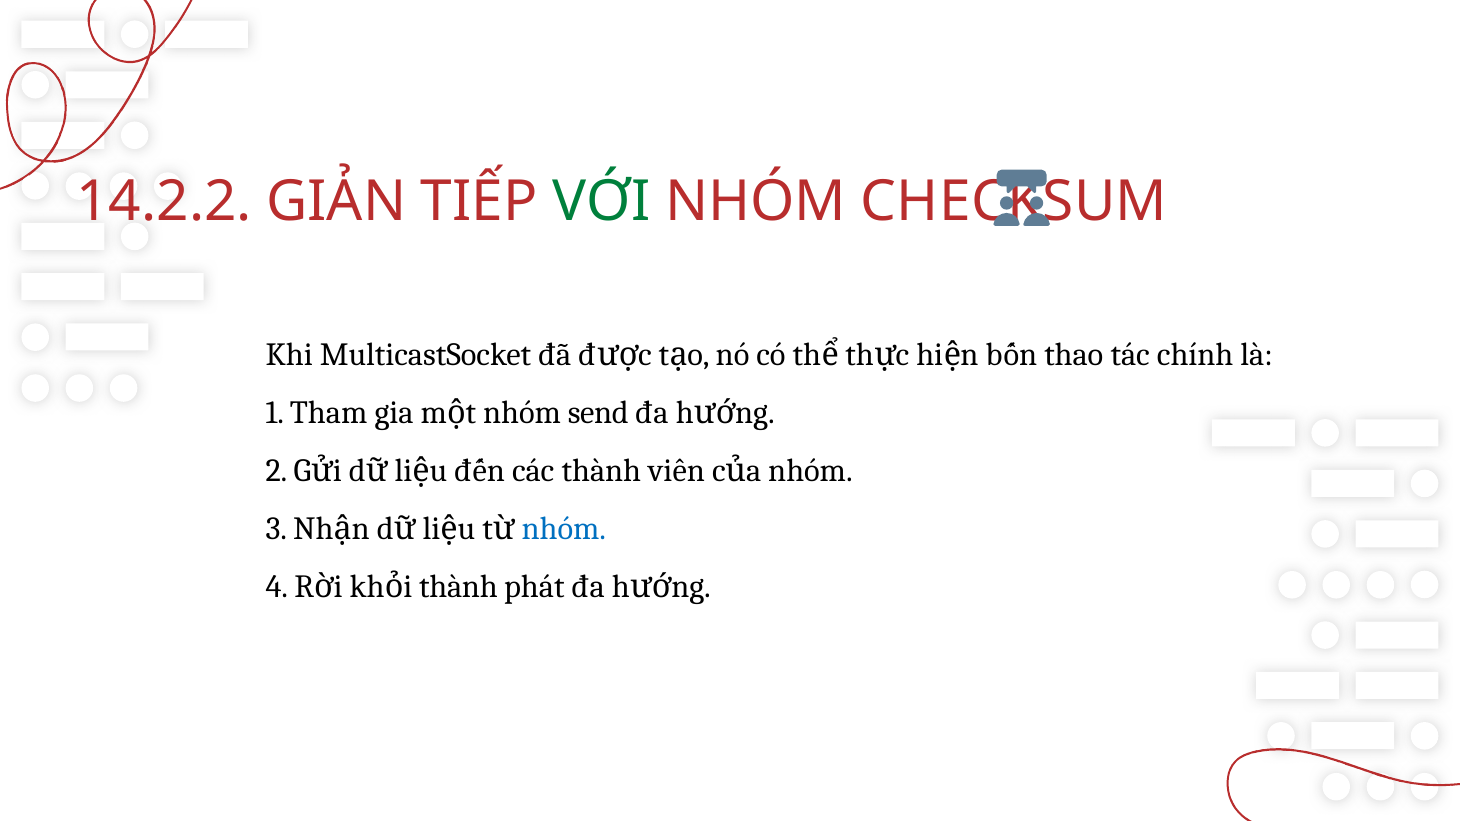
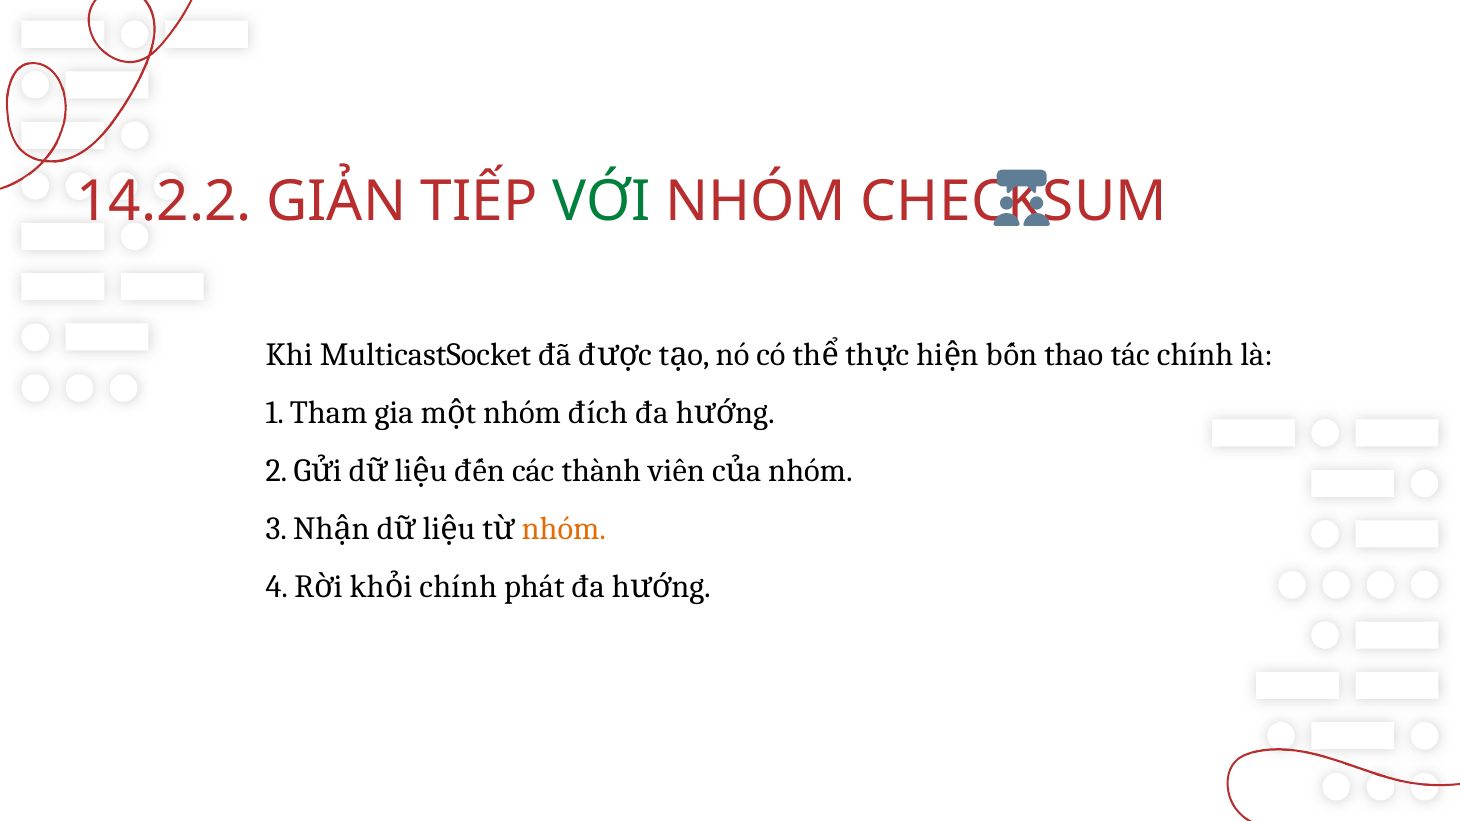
send: send -> đích
nhóm at (564, 529) colour: blue -> orange
thành at (458, 587): thành -> chính
